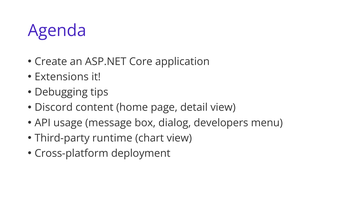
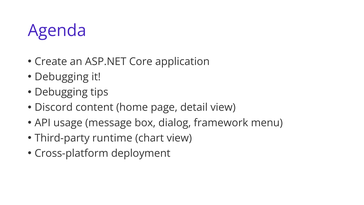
Extensions at (62, 77): Extensions -> Debugging
developers: developers -> framework
